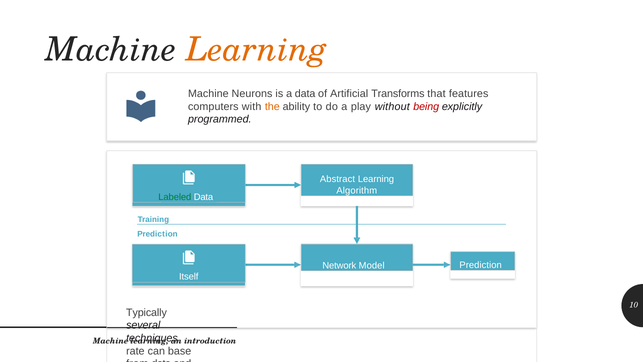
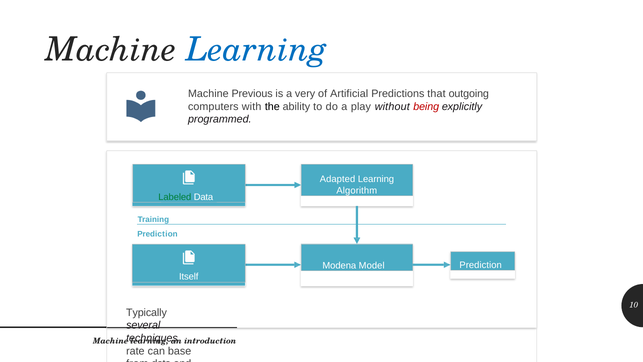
Learning at (257, 50) colour: orange -> blue
Neurons: Neurons -> Previous
a data: data -> very
Artificial Transforms: Transforms -> Predictions
features: features -> outgoing
the colour: orange -> black
Abstract: Abstract -> Adapted
Network: Network -> Modena
